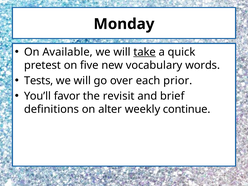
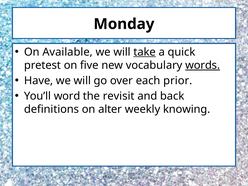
words underline: none -> present
Tests: Tests -> Have
favor: favor -> word
brief: brief -> back
continue: continue -> knowing
